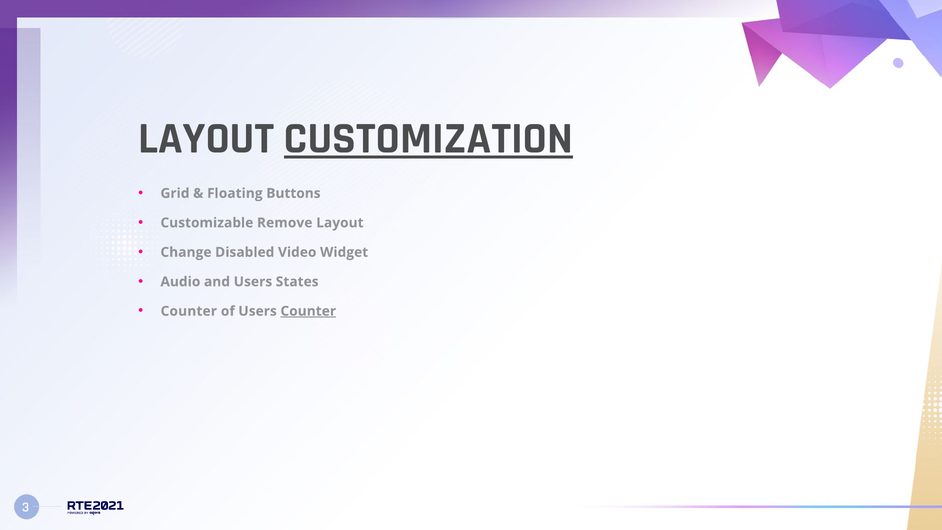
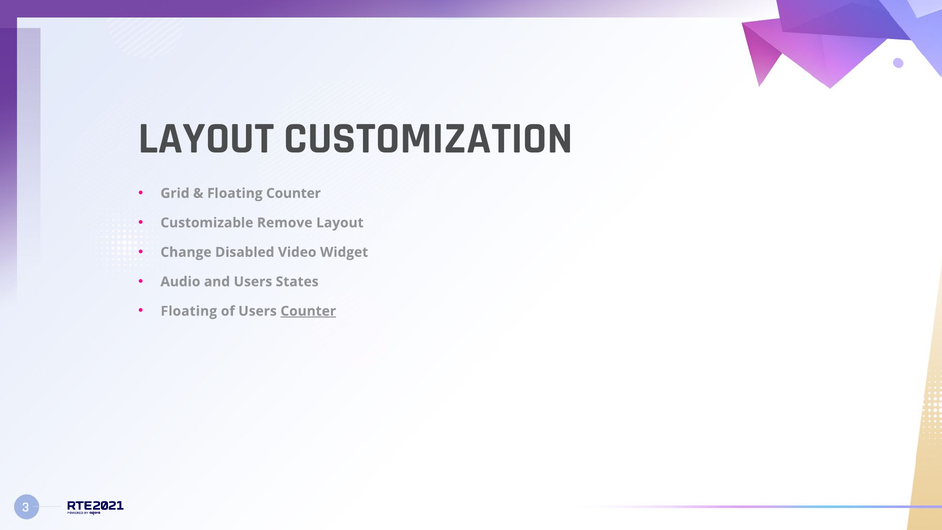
CUSTOMIZATION underline: present -> none
Floating Buttons: Buttons -> Counter
Counter at (189, 311): Counter -> Floating
